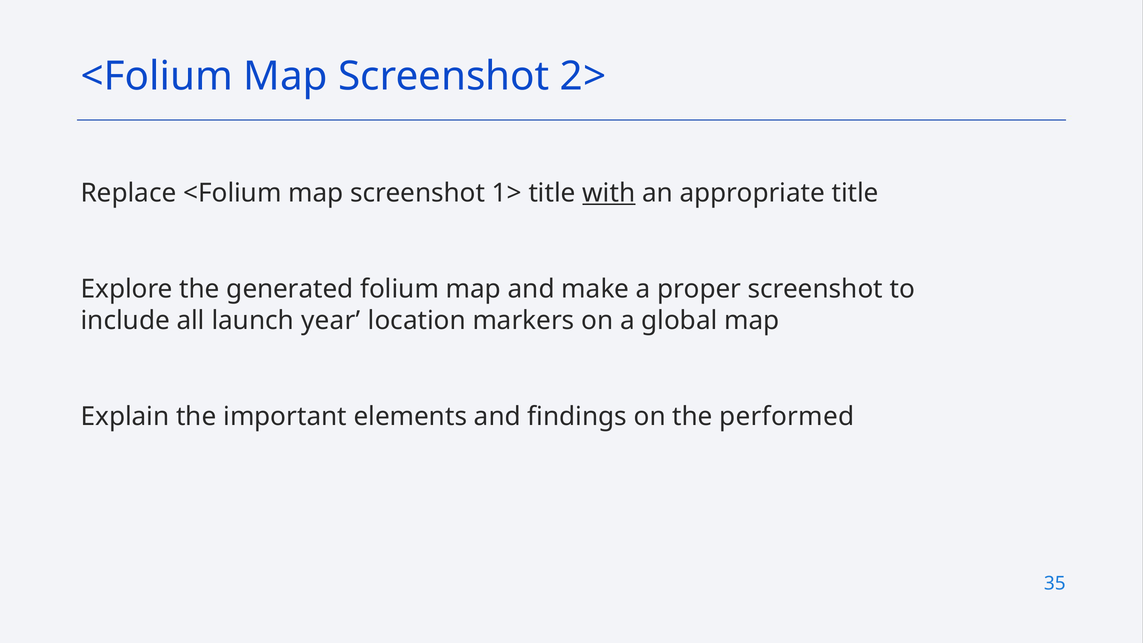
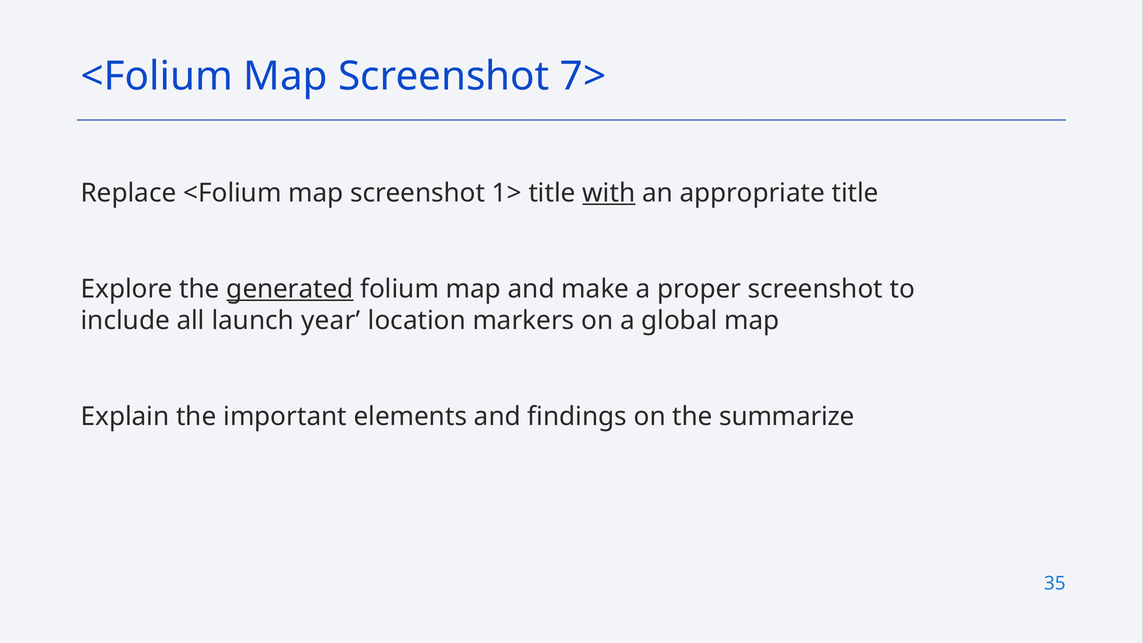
2>: 2> -> 7>
generated underline: none -> present
performed: performed -> summarize
